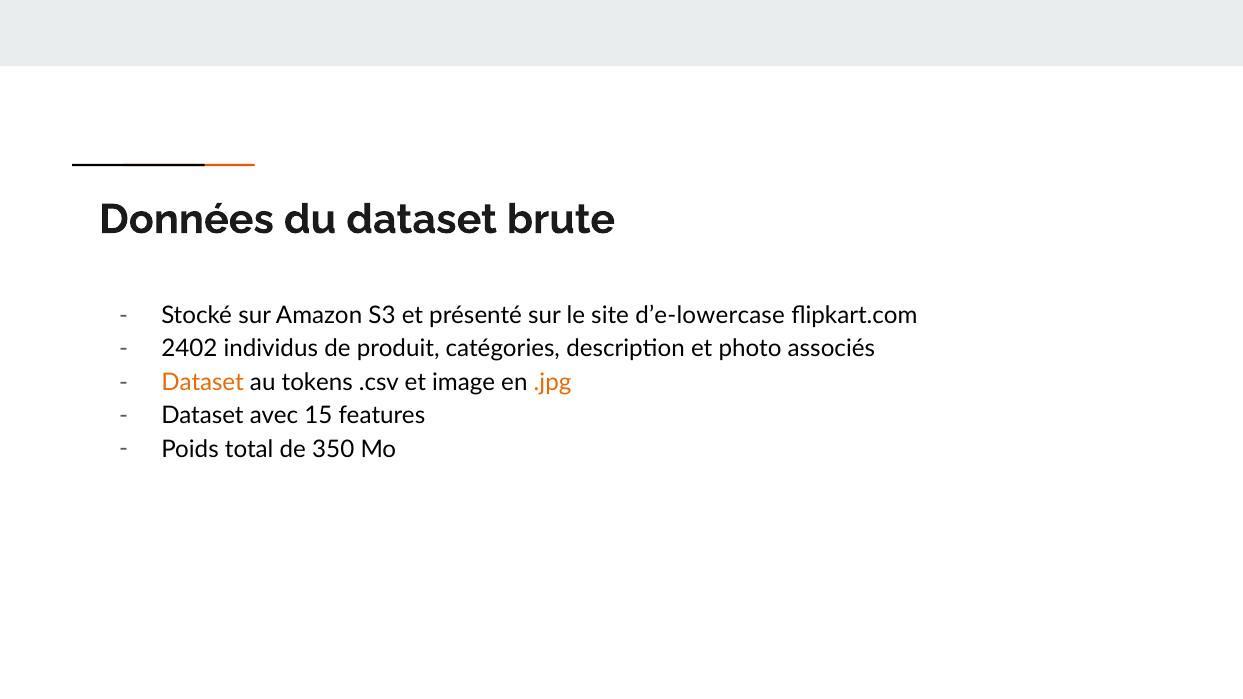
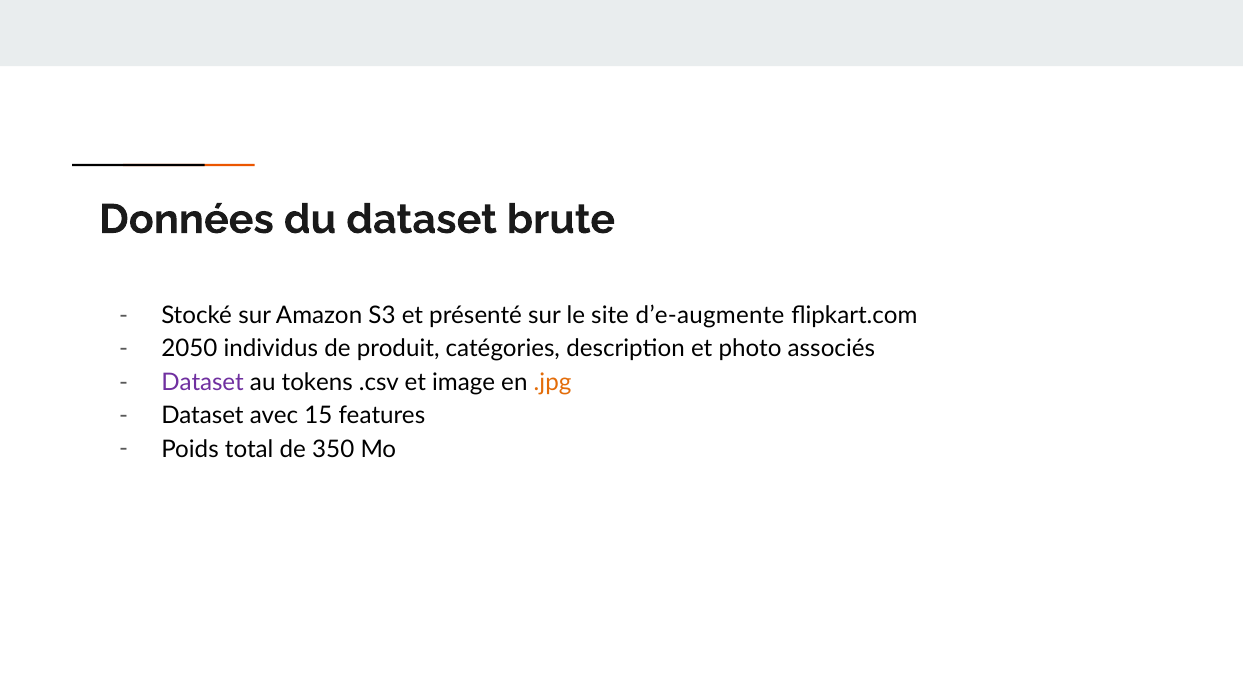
d’e-lowercase: d’e-lowercase -> d’e-augmente
2402: 2402 -> 2050
Dataset at (203, 382) colour: orange -> purple
